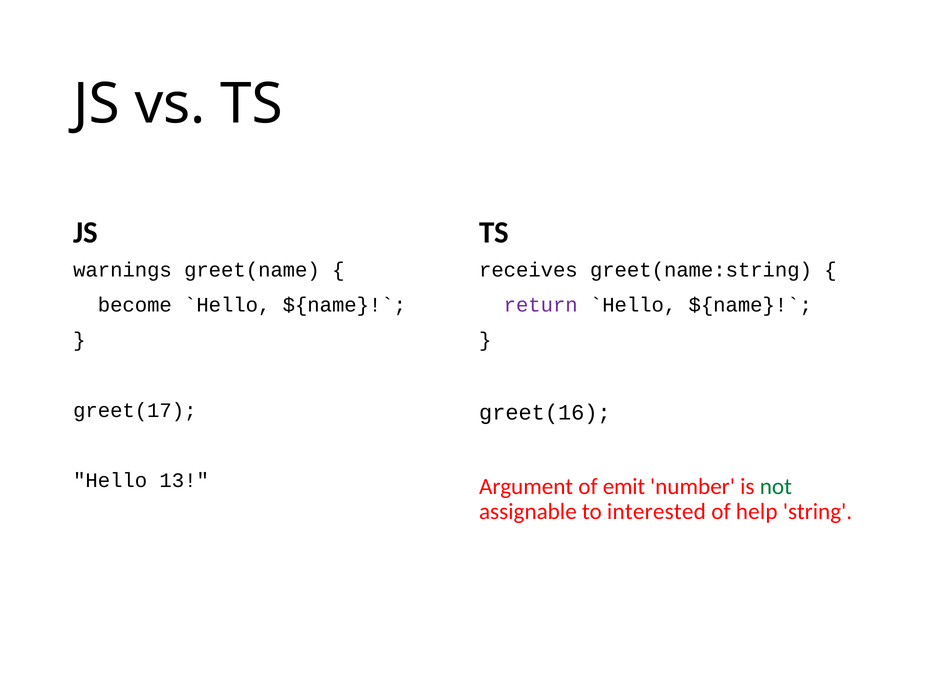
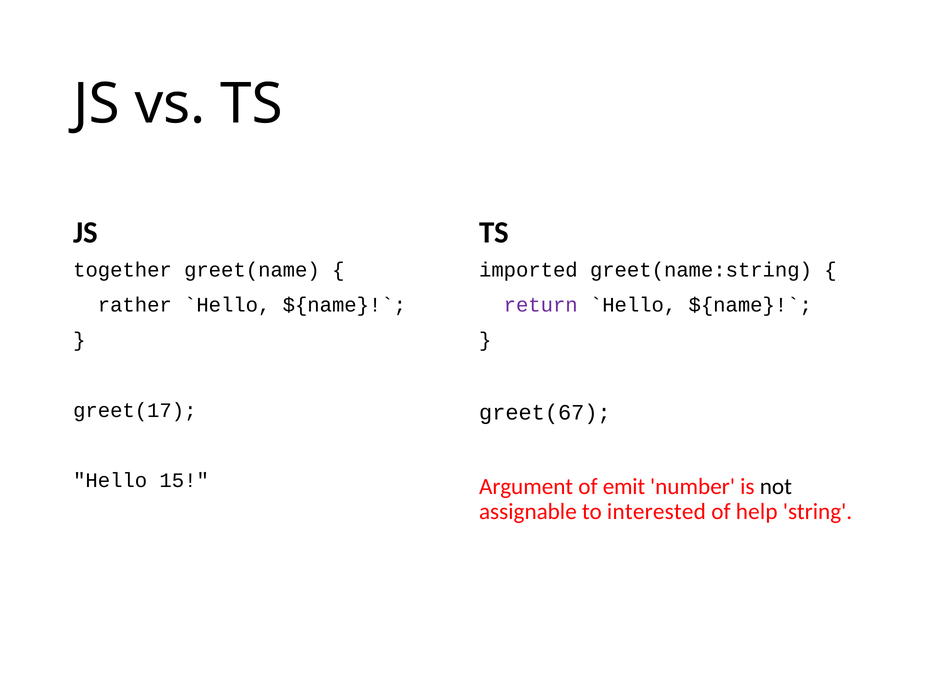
warnings: warnings -> together
receives: receives -> imported
become: become -> rather
greet(16: greet(16 -> greet(67
13: 13 -> 15
not colour: green -> black
